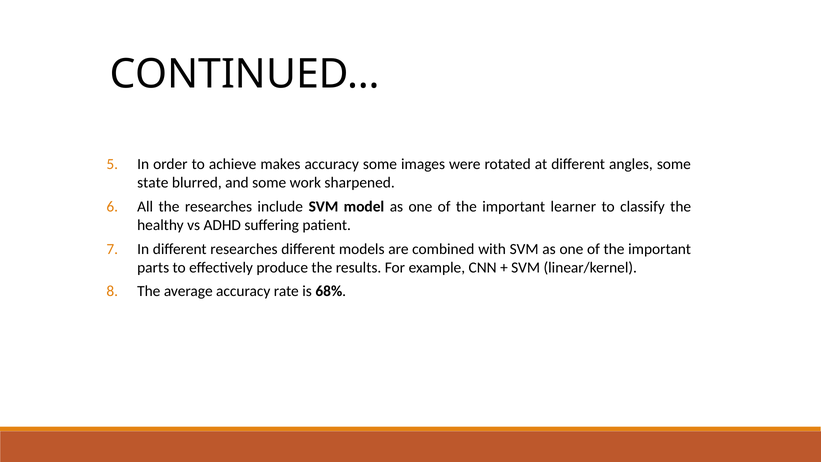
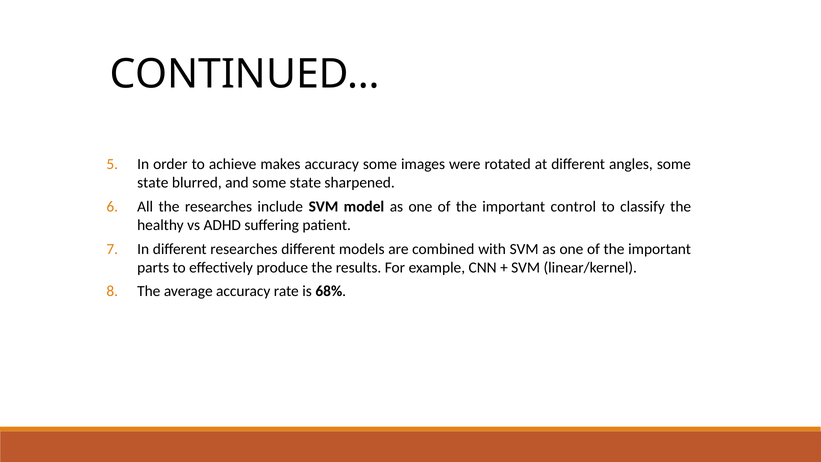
and some work: work -> state
learner: learner -> control
